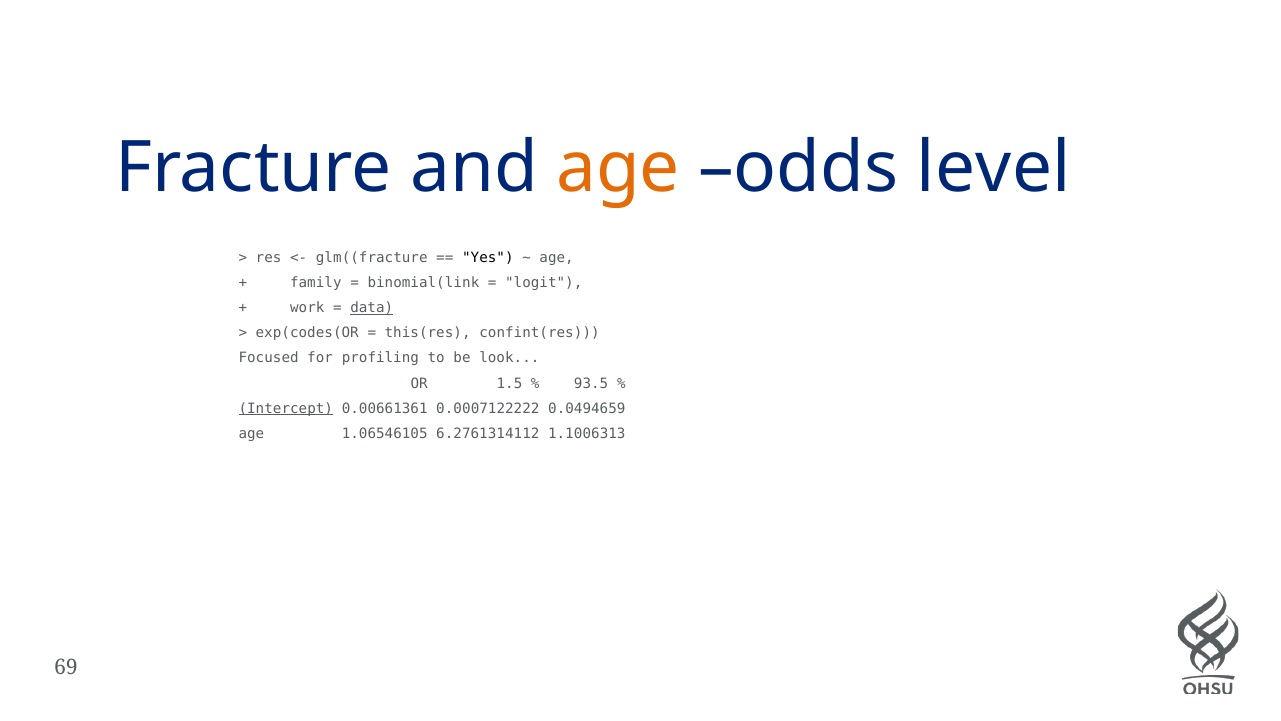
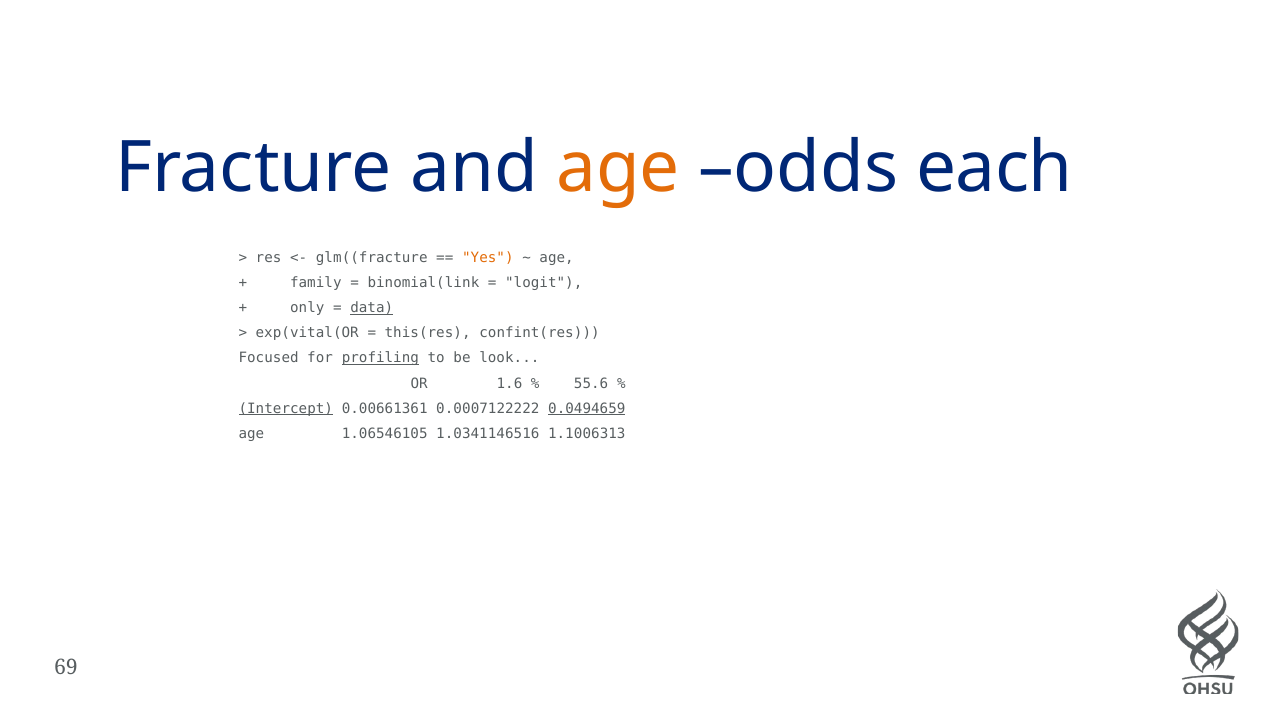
level: level -> each
Yes colour: black -> orange
work: work -> only
exp(codes(OR: exp(codes(OR -> exp(vital(OR
profiling underline: none -> present
1.5: 1.5 -> 1.6
93.5: 93.5 -> 55.6
0.0494659 underline: none -> present
6.2761314112: 6.2761314112 -> 1.0341146516
